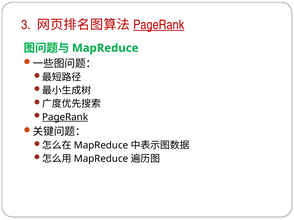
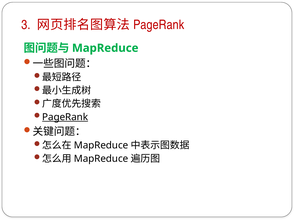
PageRank at (159, 25) underline: present -> none
